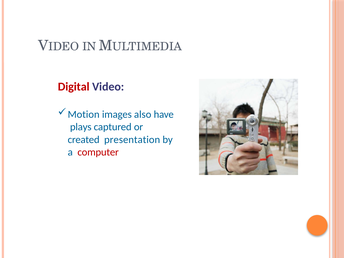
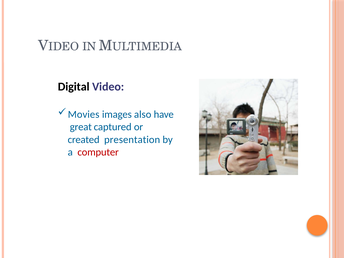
Digital colour: red -> black
Motion: Motion -> Movies
plays: plays -> great
